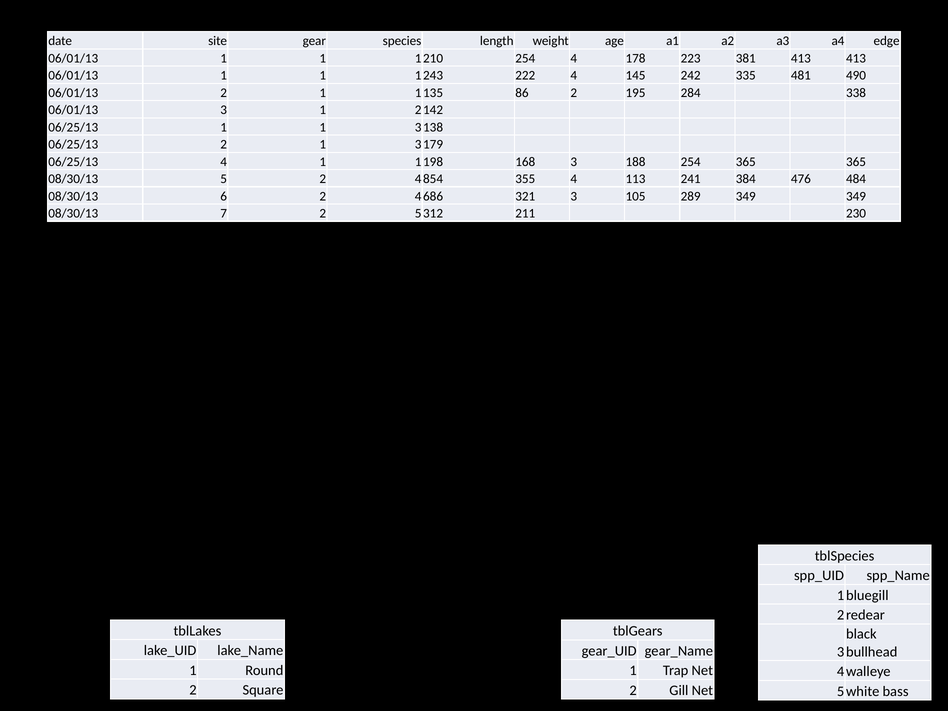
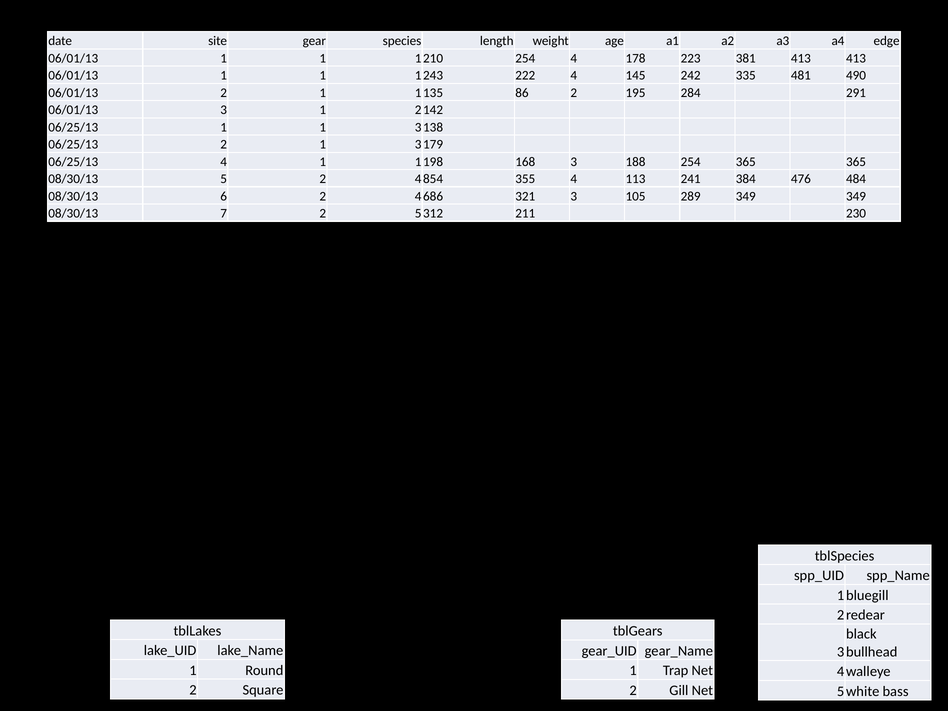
338: 338 -> 291
